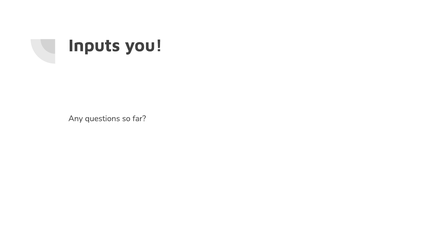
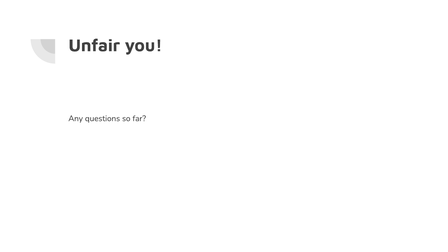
Inputs: Inputs -> Unfair
